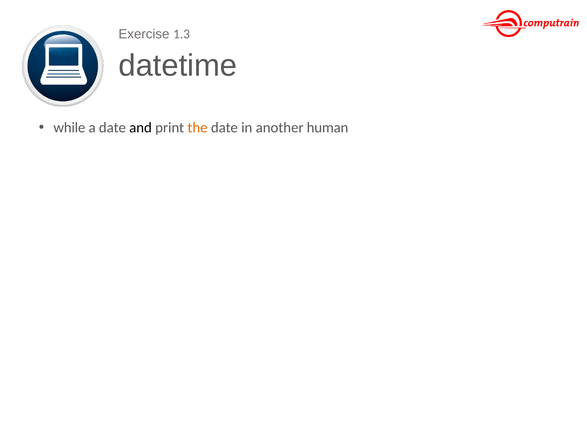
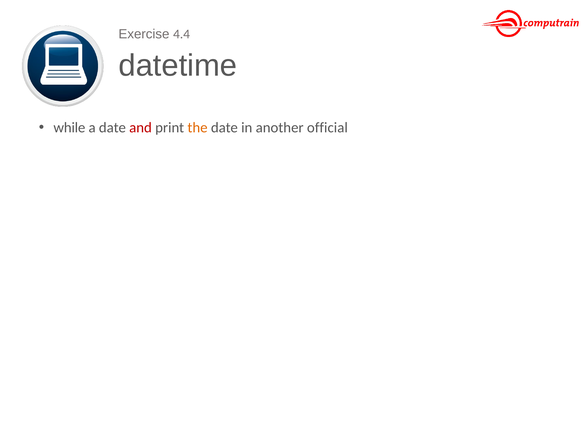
1.3: 1.3 -> 4.4
and colour: black -> red
human: human -> official
